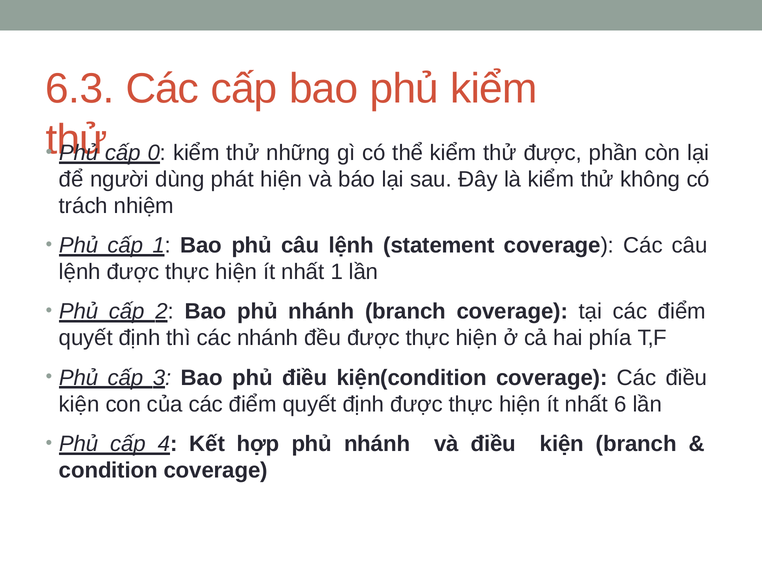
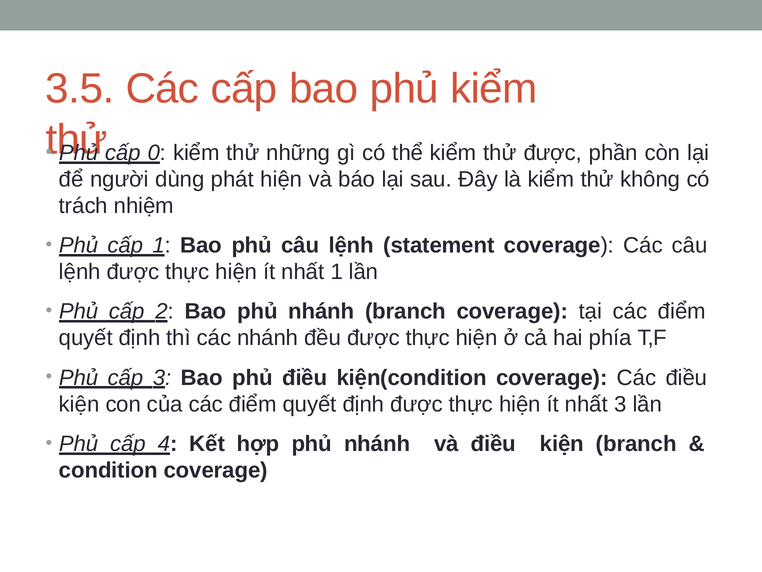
6.3: 6.3 -> 3.5
nhất 6: 6 -> 3
